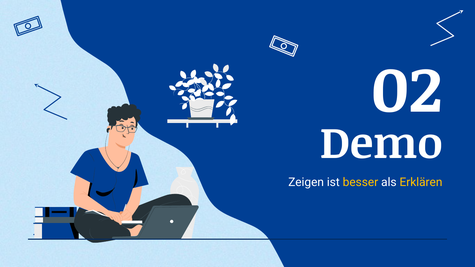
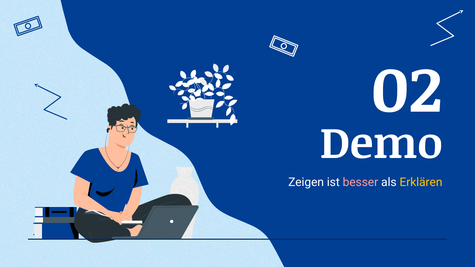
besser colour: yellow -> pink
